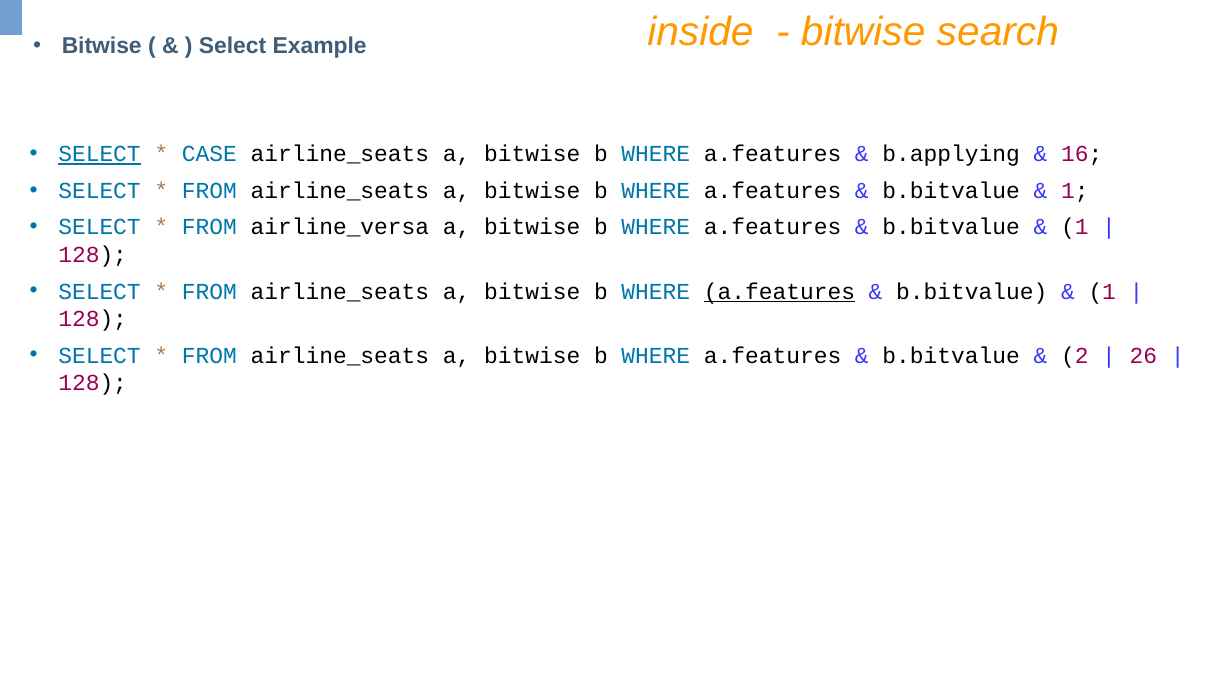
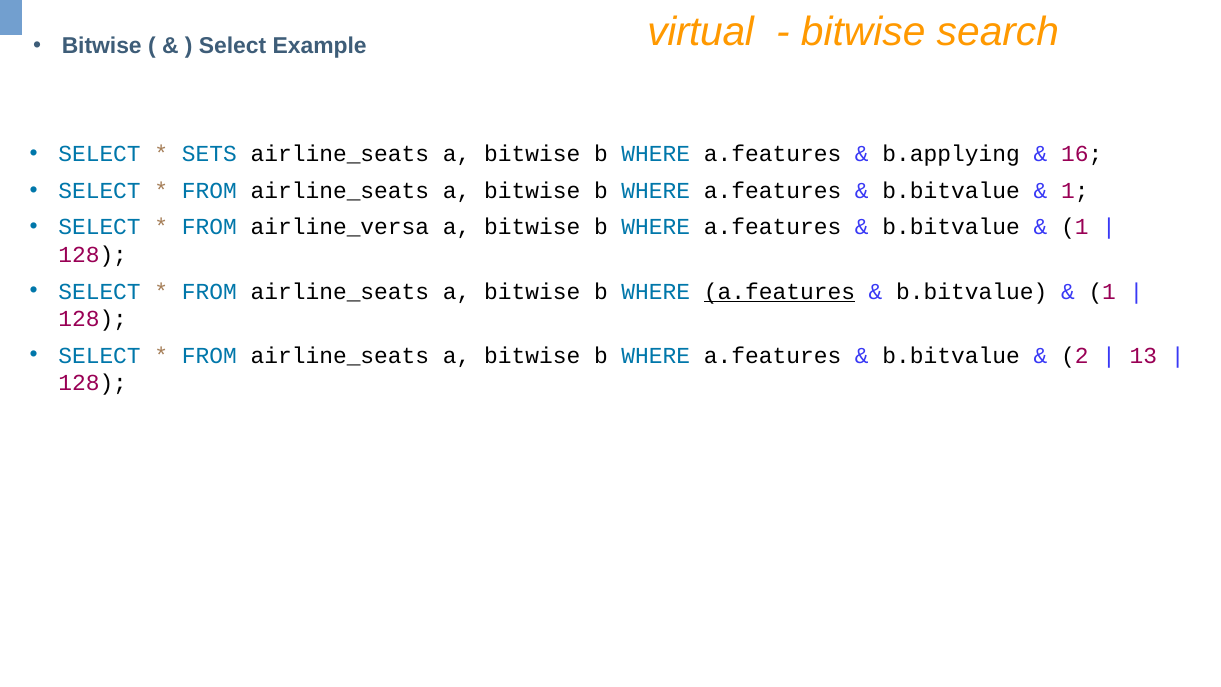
inside: inside -> virtual
SELECT at (100, 154) underline: present -> none
CASE: CASE -> SETS
26: 26 -> 13
